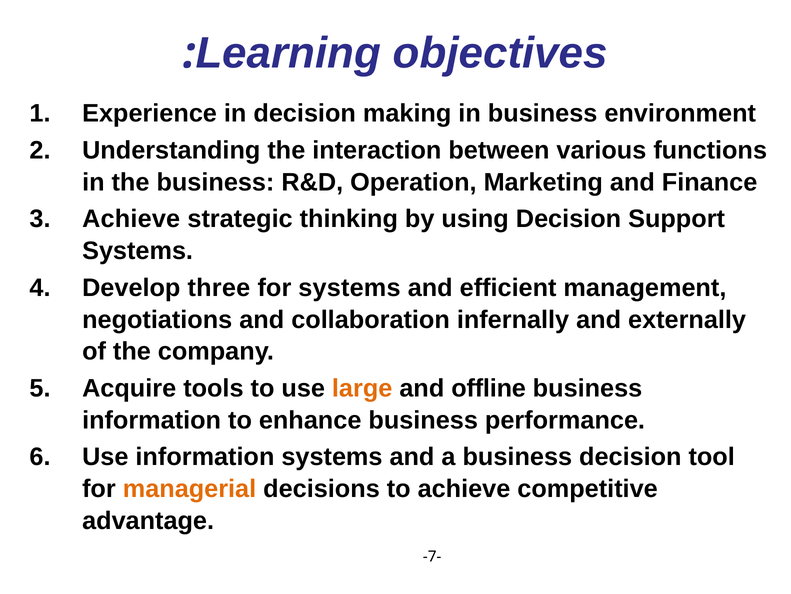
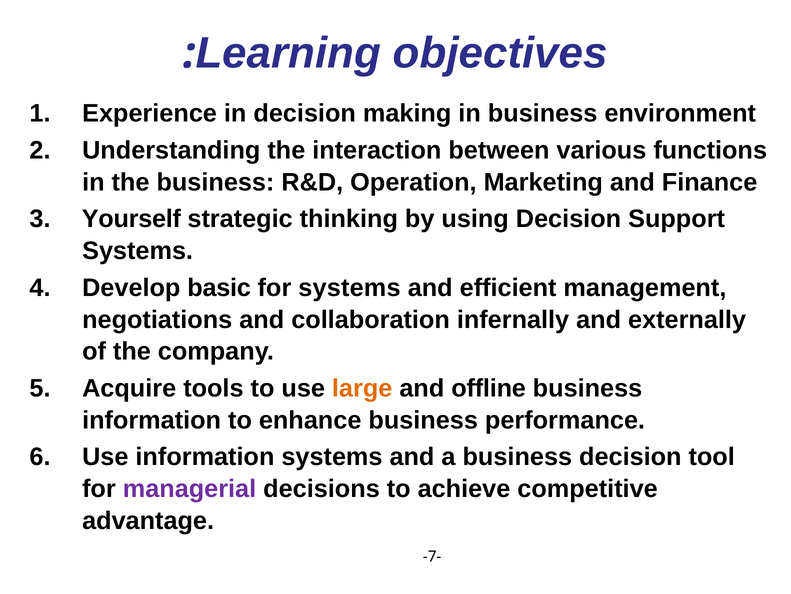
Achieve at (131, 219): Achieve -> Yourself
three: three -> basic
managerial colour: orange -> purple
